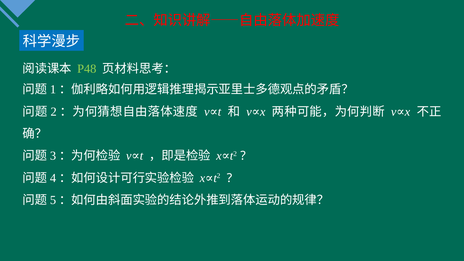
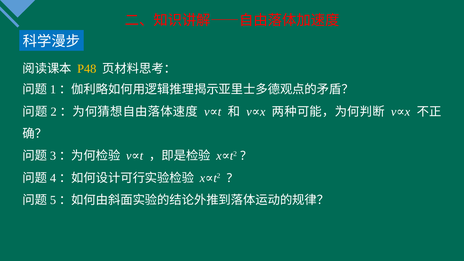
P48 colour: light green -> yellow
